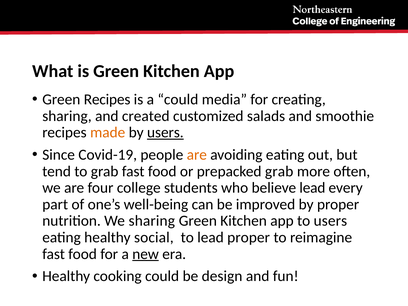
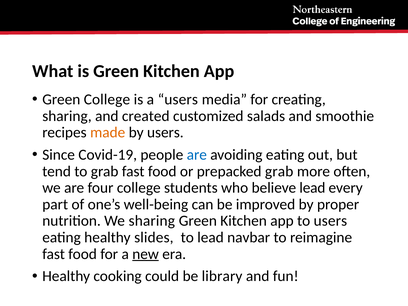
Green Recipes: Recipes -> College
a could: could -> users
users at (165, 133) underline: present -> none
are at (197, 155) colour: orange -> blue
social: social -> slides
lead proper: proper -> navbar
design: design -> library
